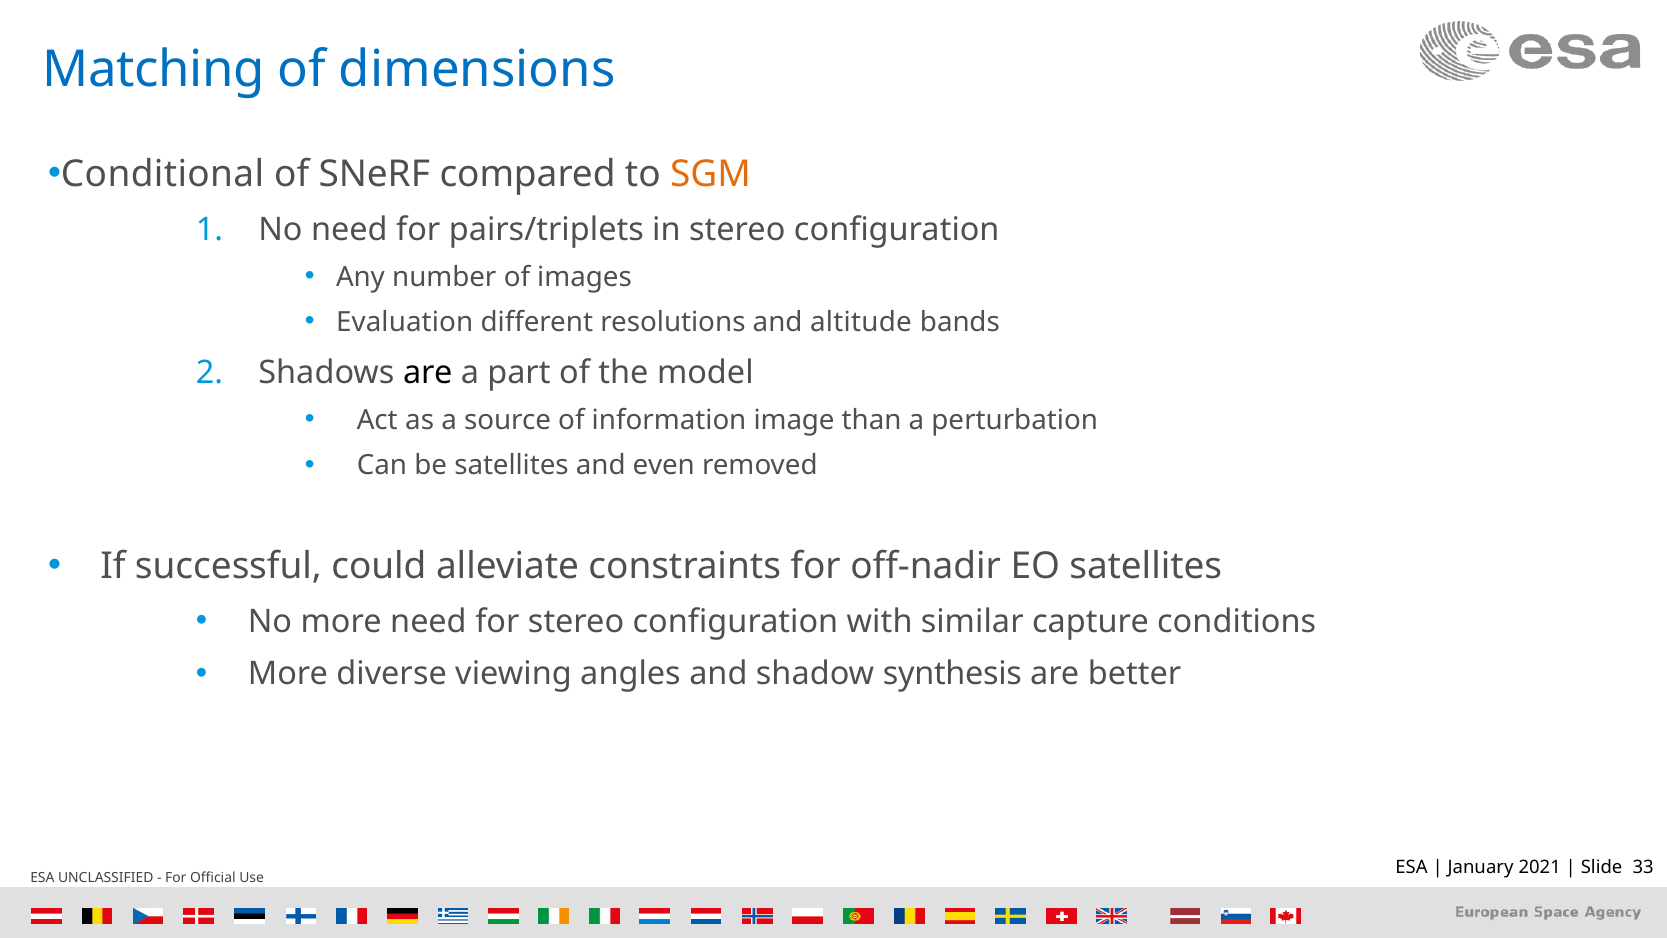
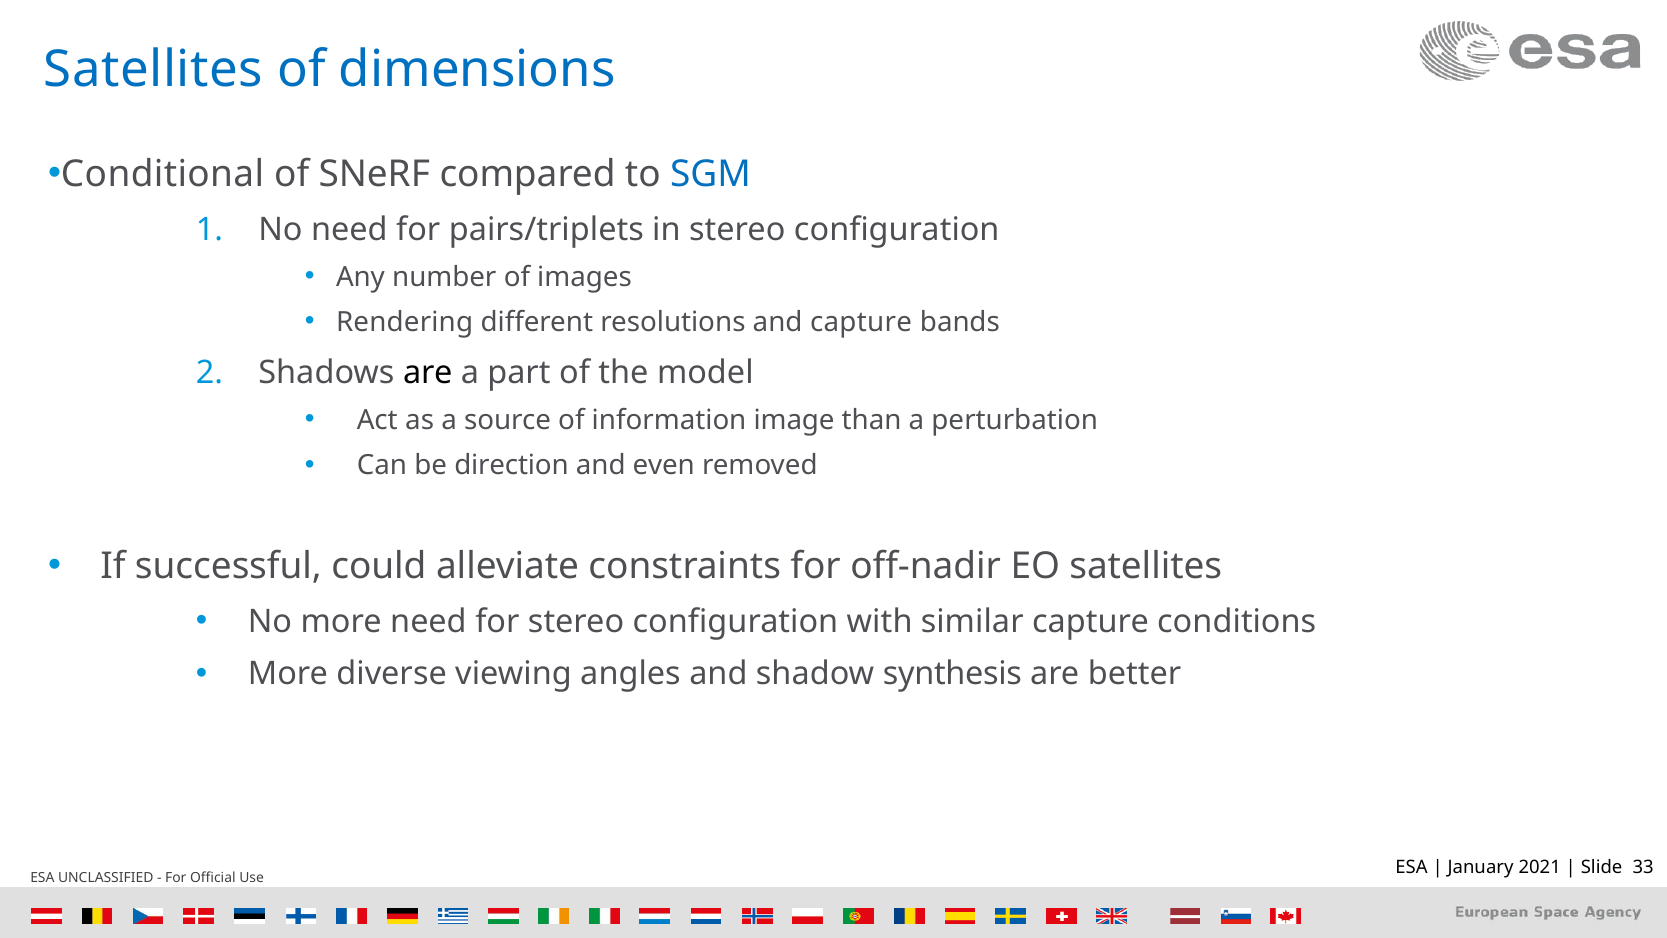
Matching at (154, 70): Matching -> Satellites
SGM colour: orange -> blue
Evaluation: Evaluation -> Rendering
and altitude: altitude -> capture
be satellites: satellites -> direction
